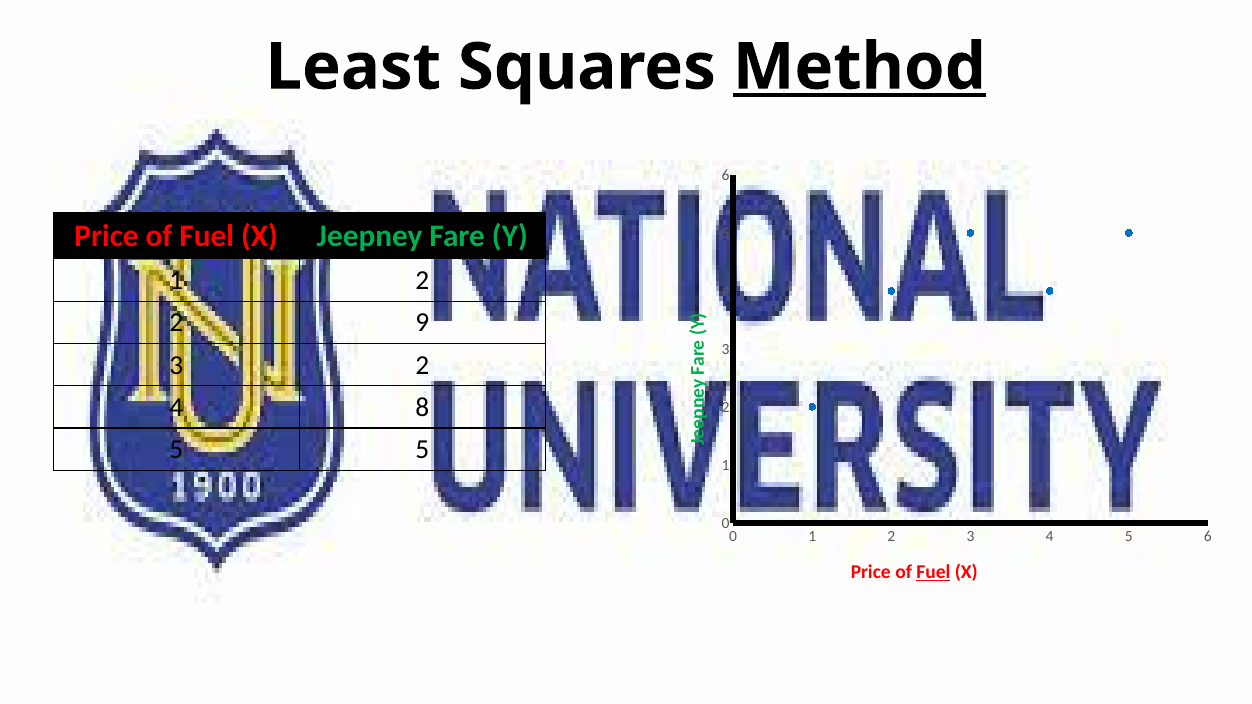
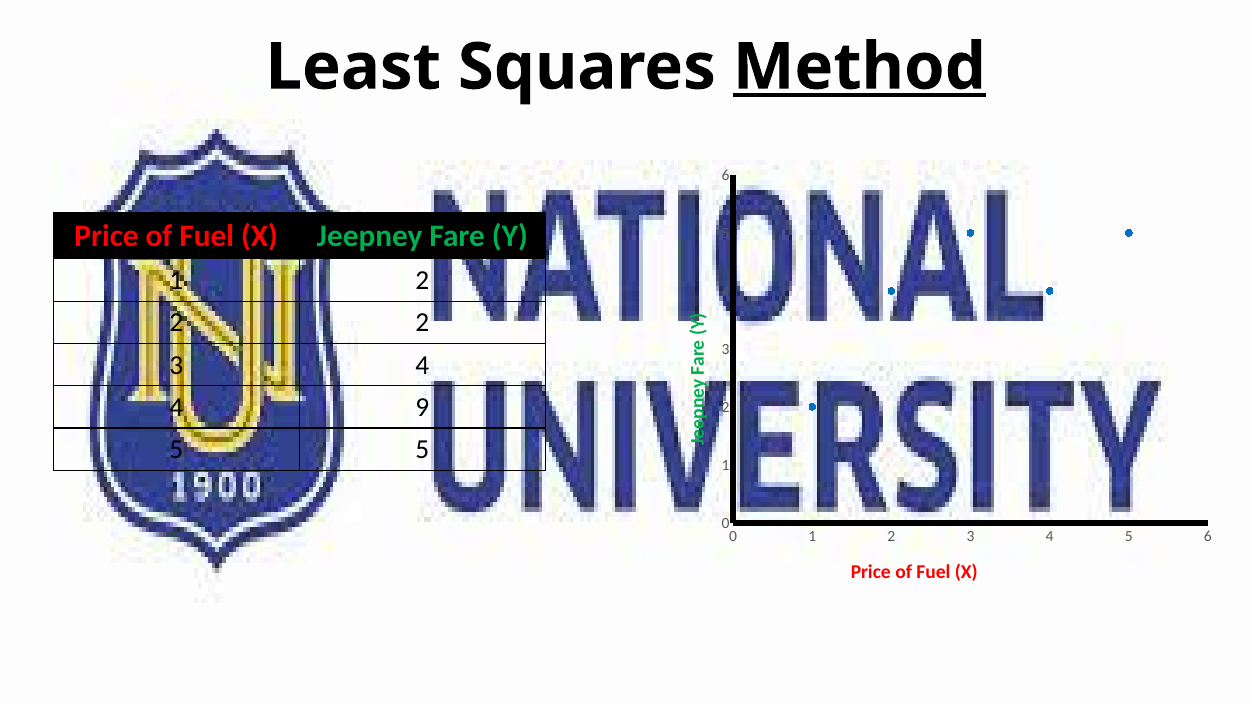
9 at (422, 323): 9 -> 2
2 at (422, 365): 2 -> 4
8: 8 -> 9
Fuel at (933, 572) underline: present -> none
